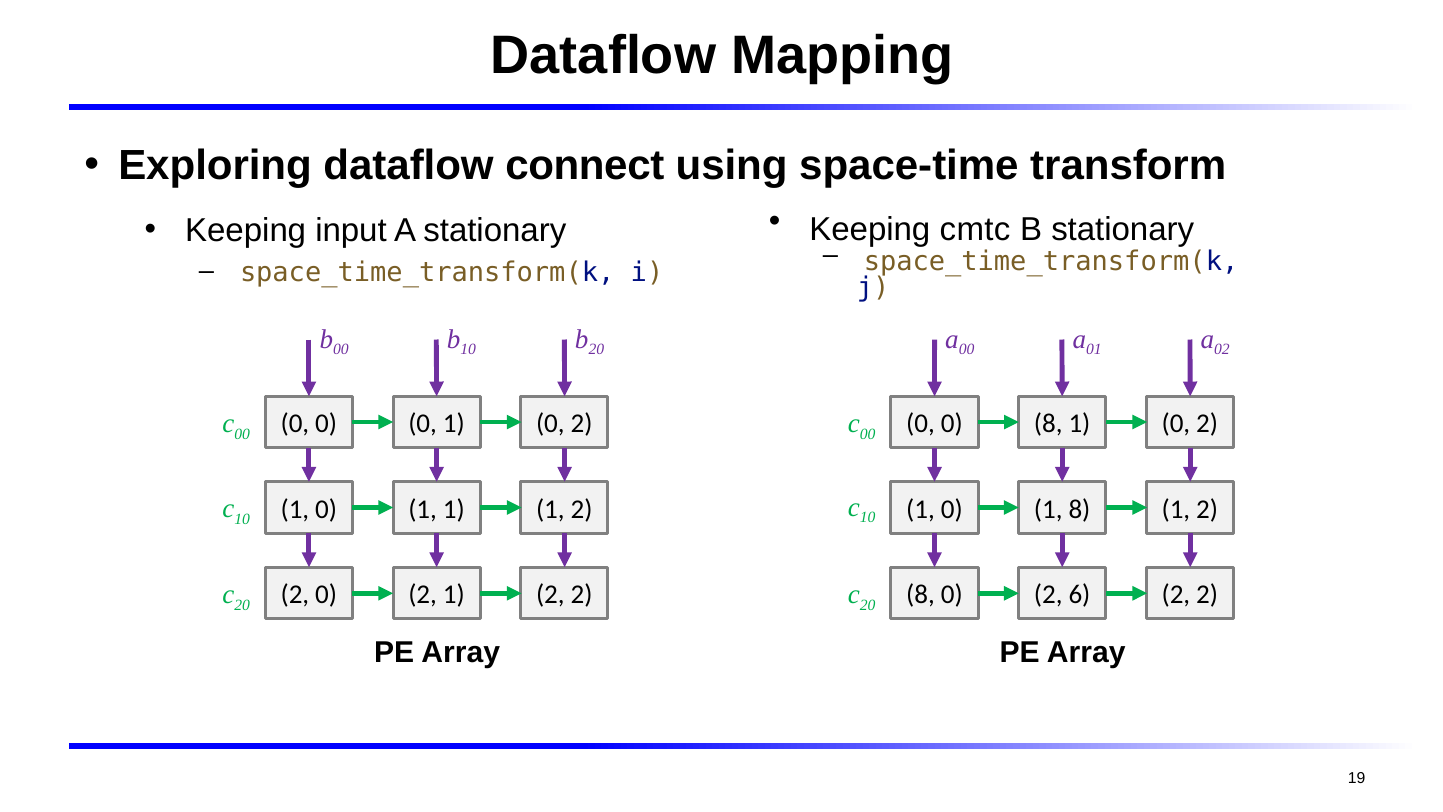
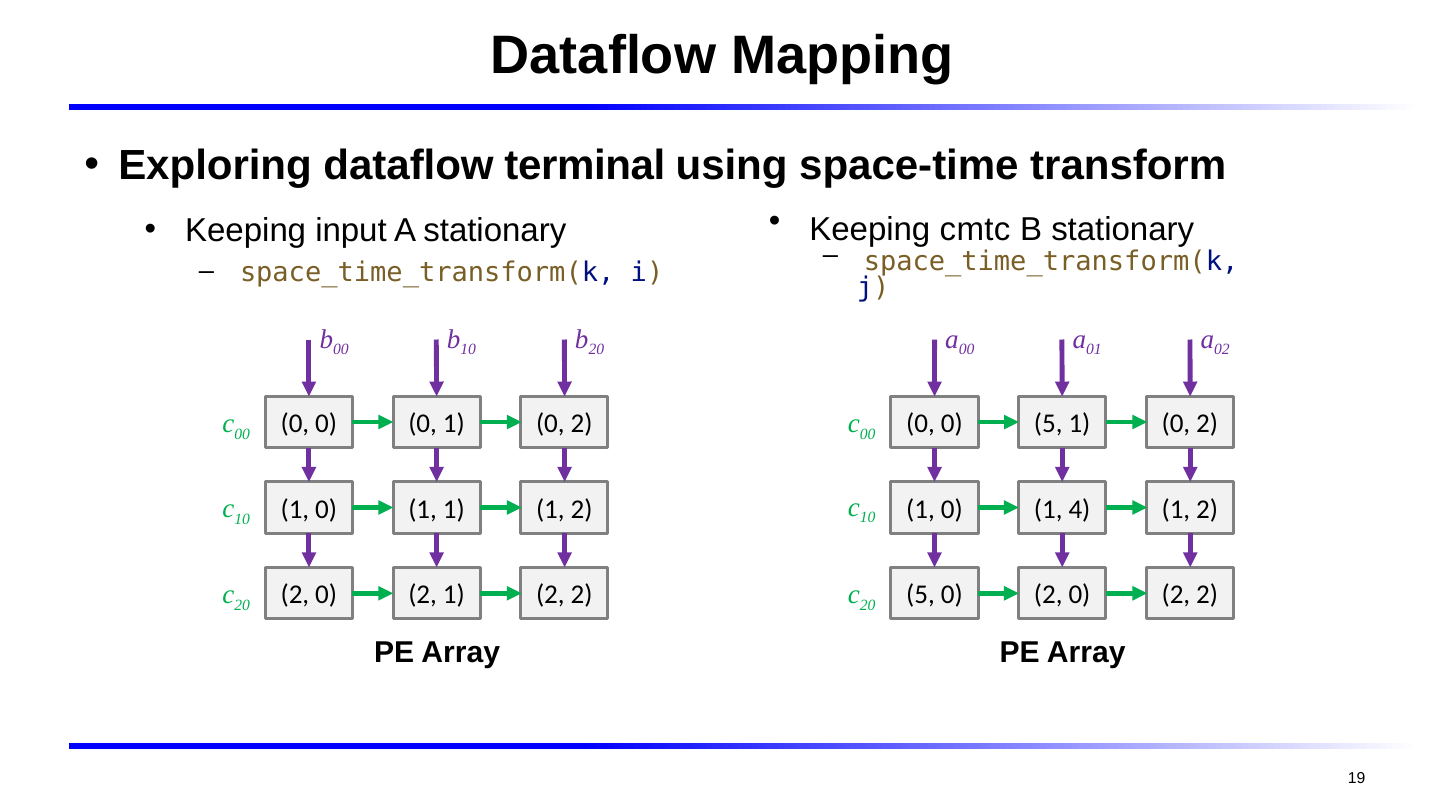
connect: connect -> terminal
0 8: 8 -> 5
1 8: 8 -> 4
8 at (920, 595): 8 -> 5
0 2 6: 6 -> 0
